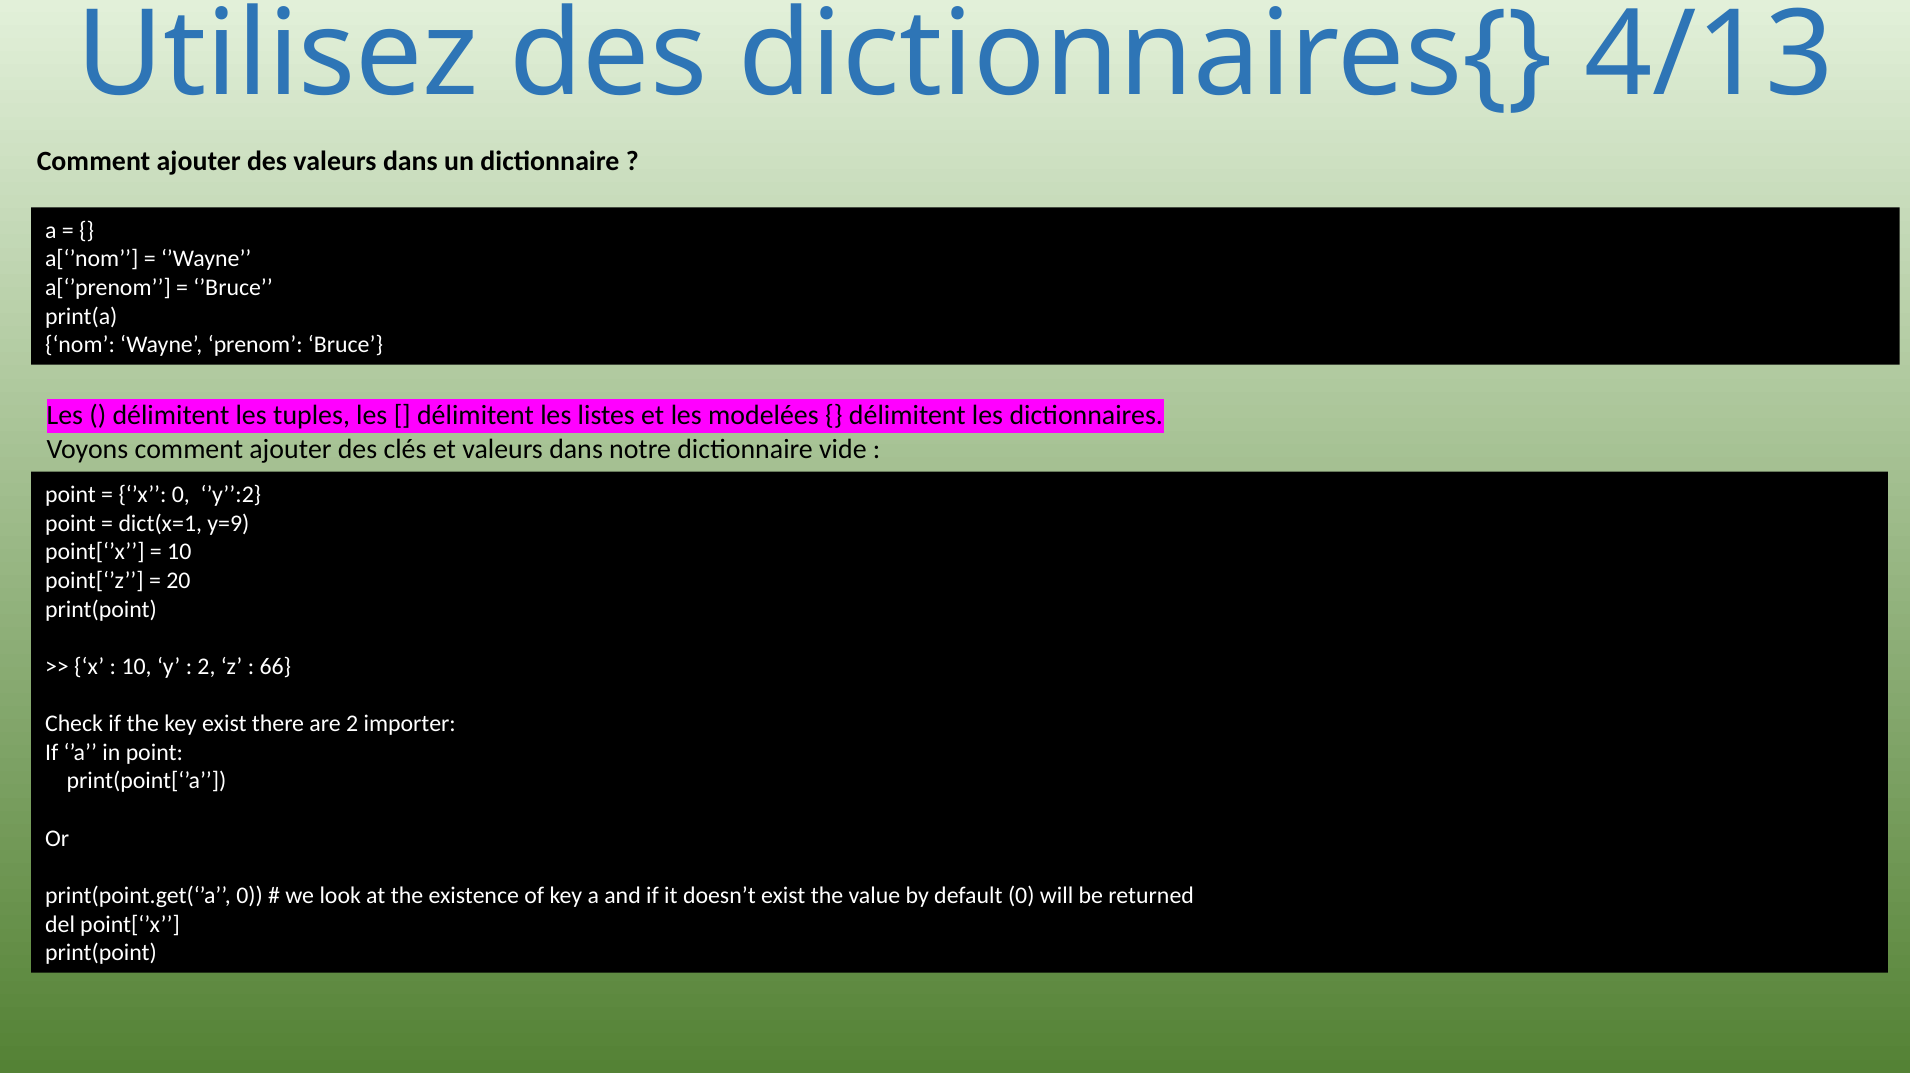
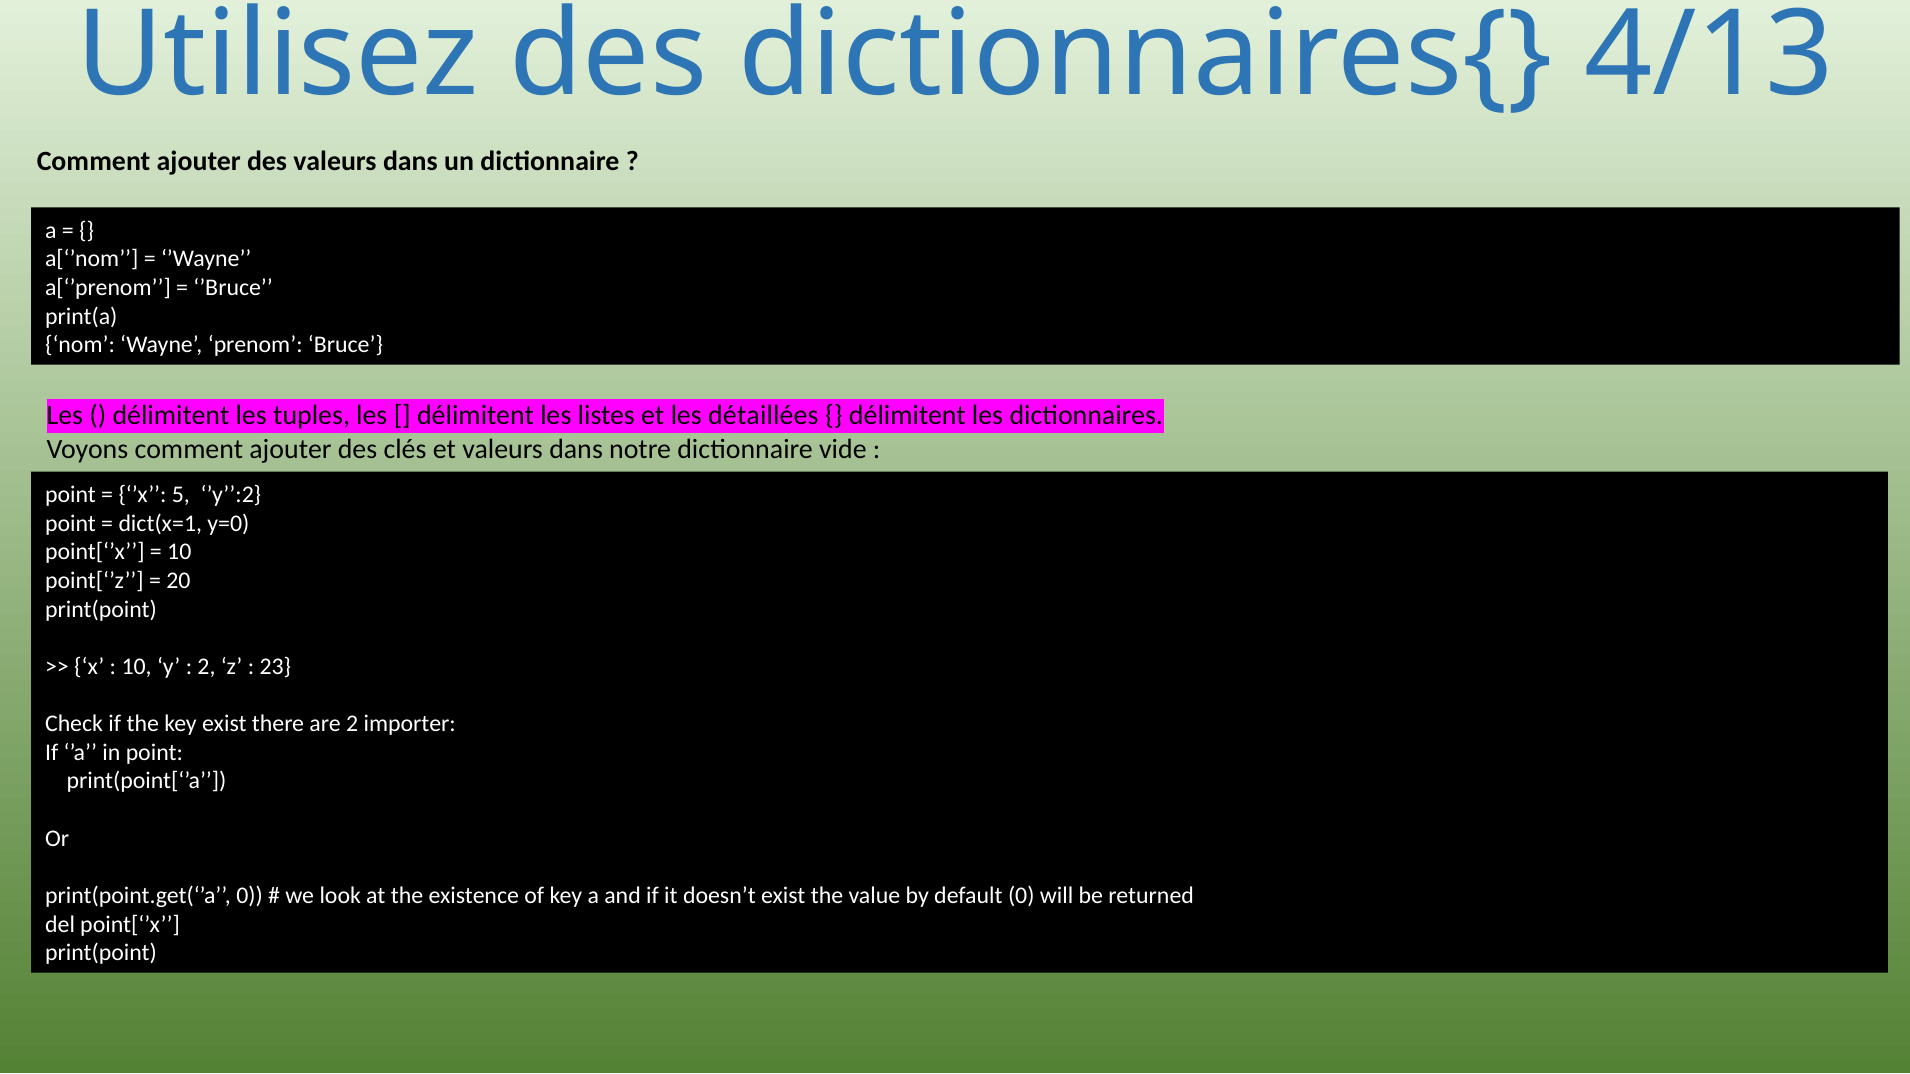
modelées: modelées -> détaillées
’x 0: 0 -> 5
y=9: y=9 -> y=0
66: 66 -> 23
